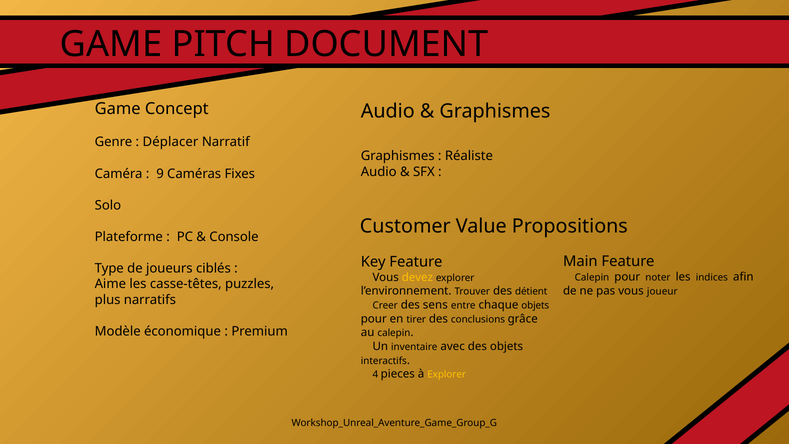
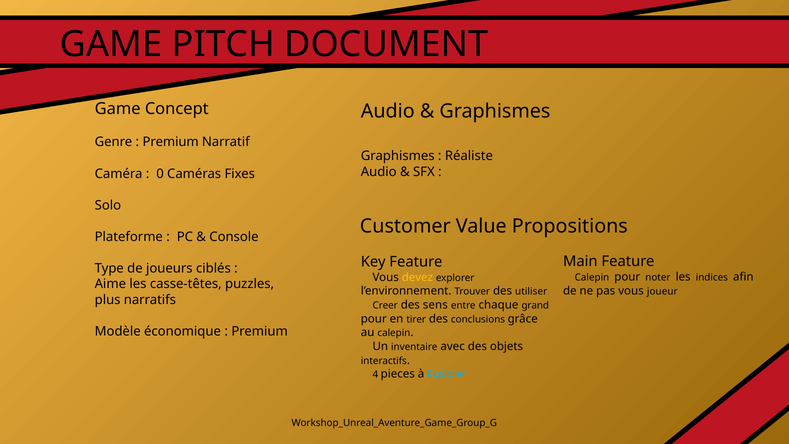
Déplacer at (171, 142): Déplacer -> Premium
9: 9 -> 0
détient: détient -> utiliser
chaque objets: objets -> grand
Explorer at (447, 374) colour: yellow -> light blue
